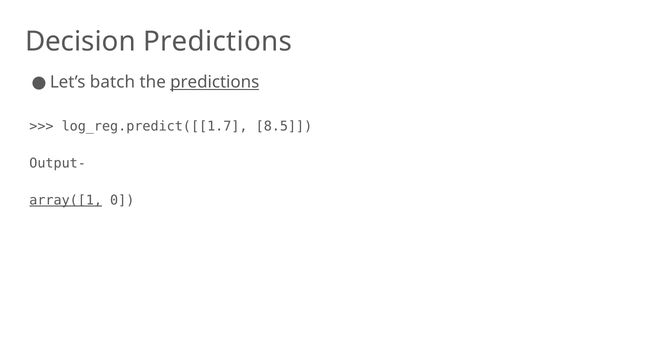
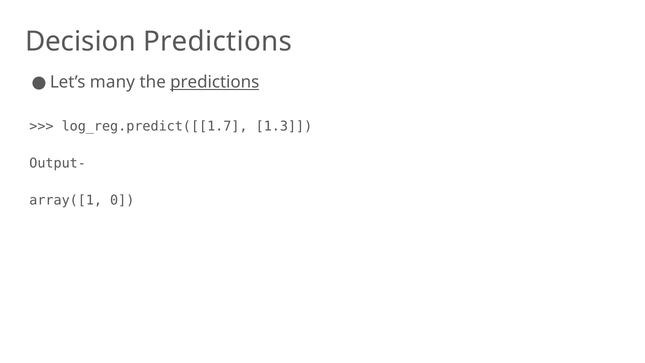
batch: batch -> many
8.5: 8.5 -> 1.3
array([1 underline: present -> none
